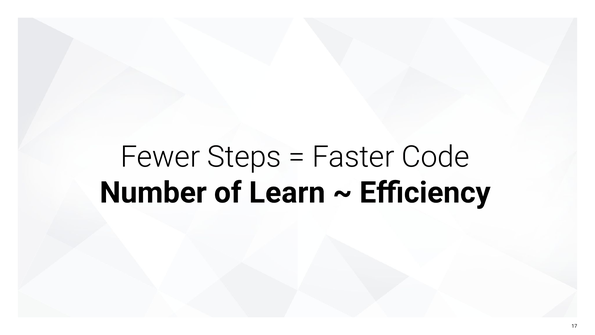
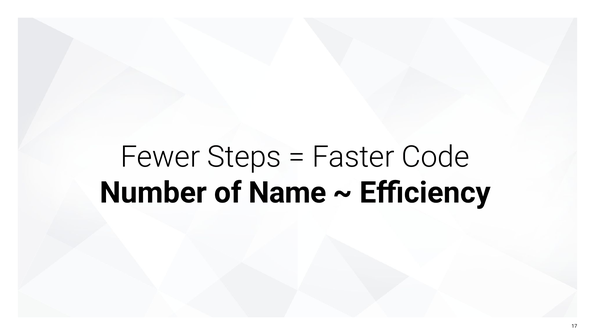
Learn: Learn -> Name
